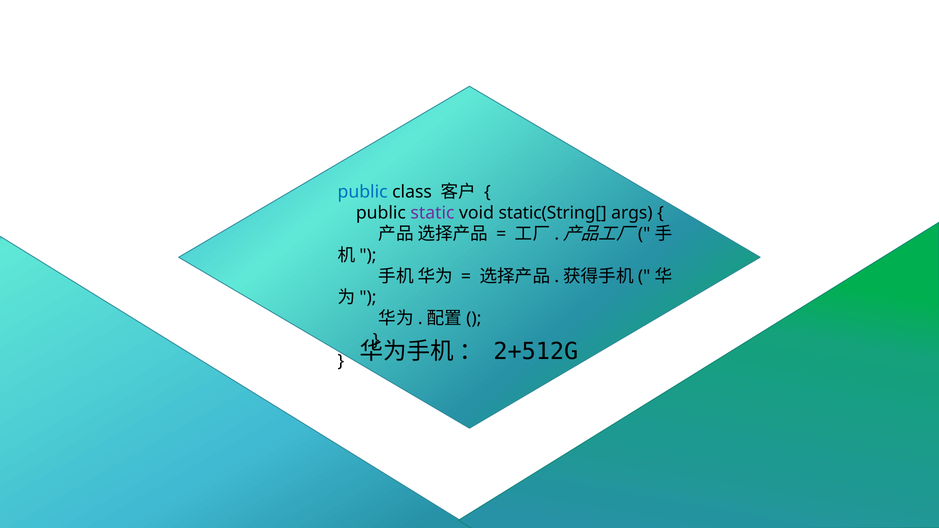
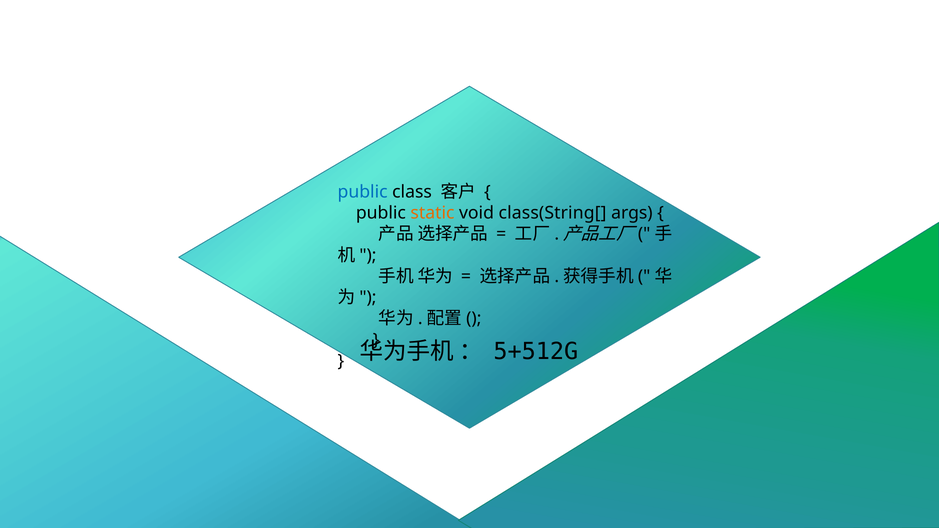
static colour: purple -> orange
static(String[: static(String[ -> class(String[
2+512G: 2+512G -> 5+512G
